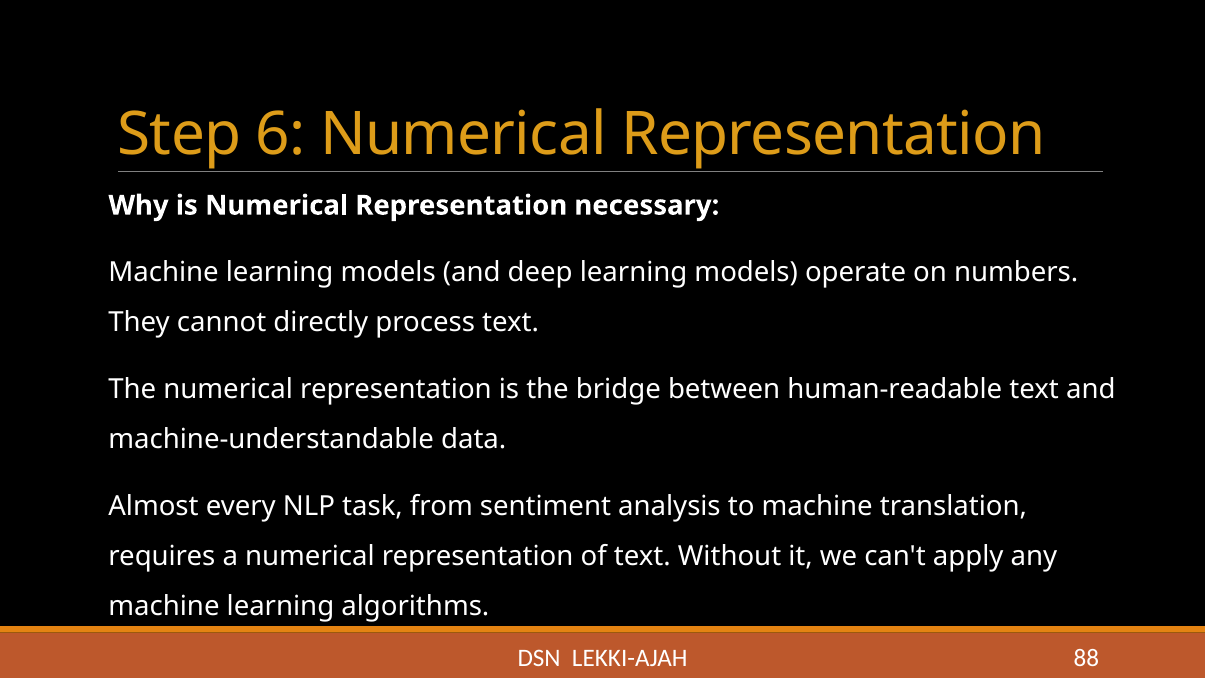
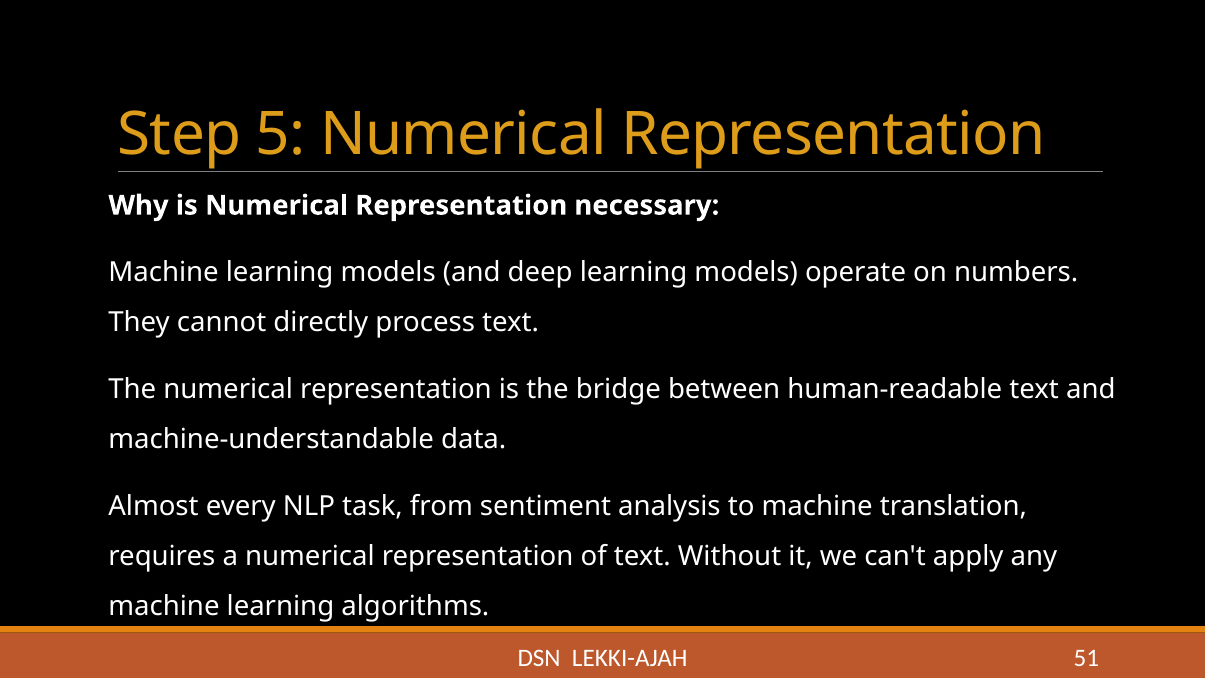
6: 6 -> 5
88: 88 -> 51
